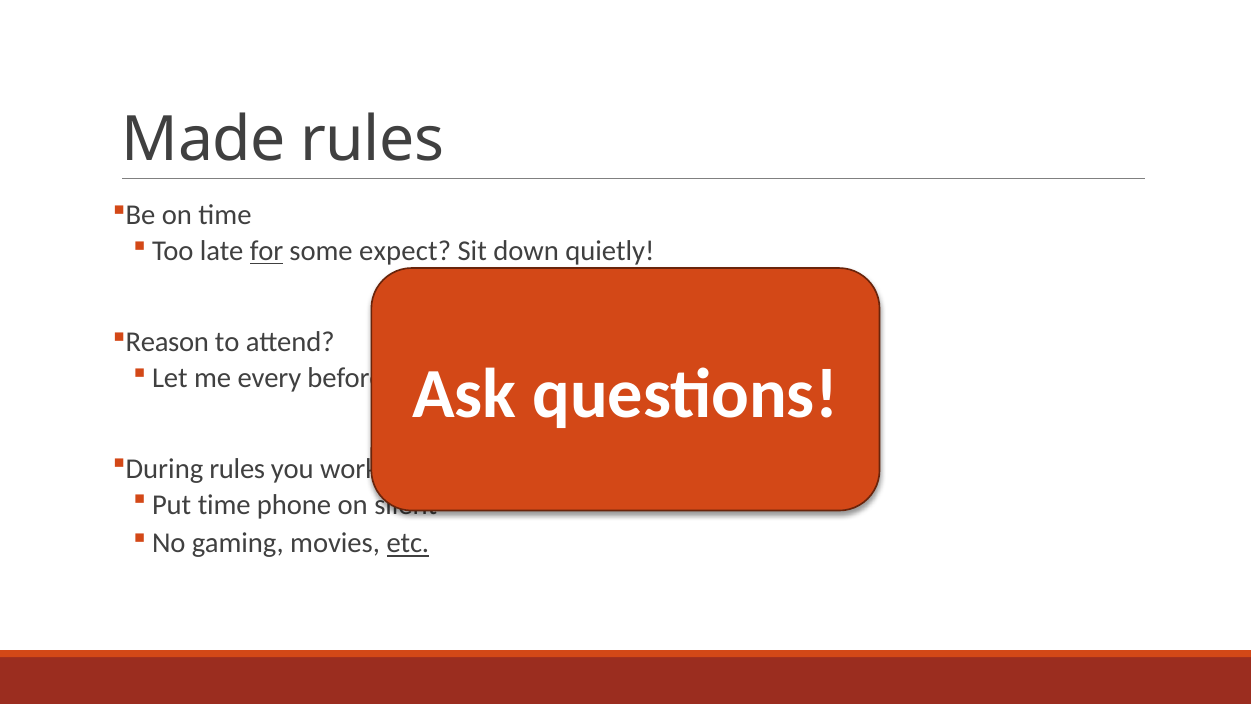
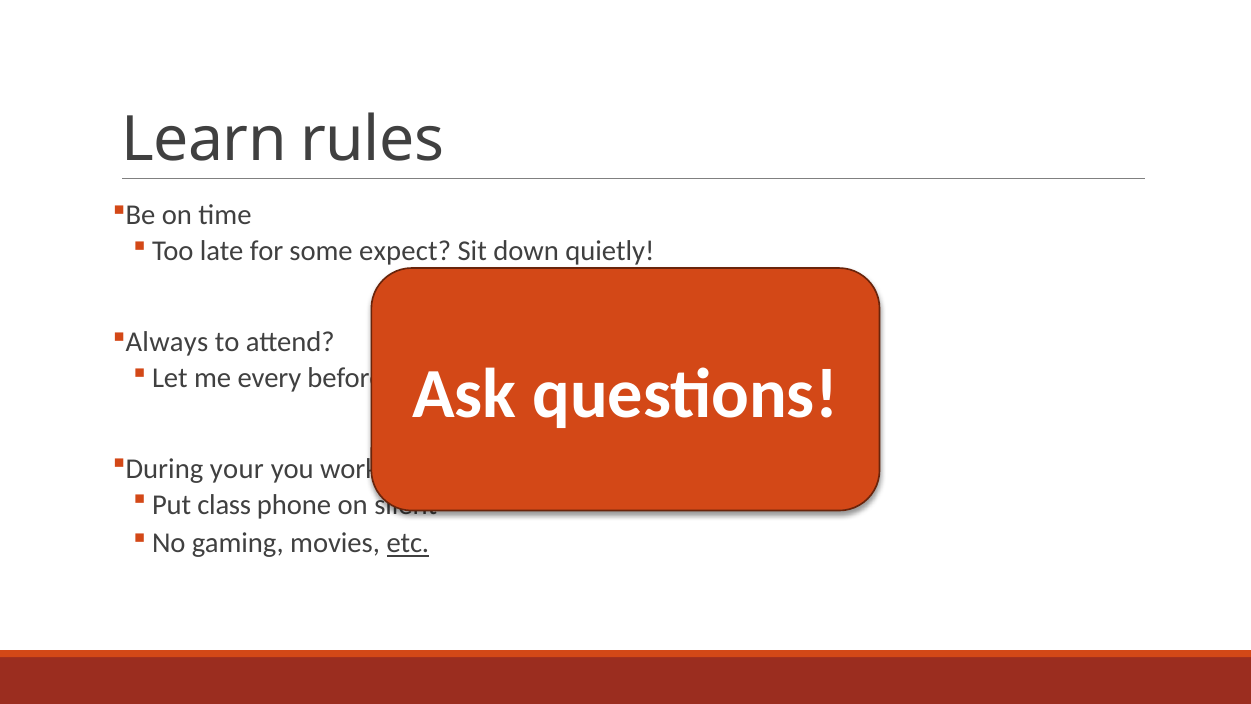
Made: Made -> Learn
for underline: present -> none
Reason: Reason -> Always
During rules: rules -> your
Put time: time -> class
